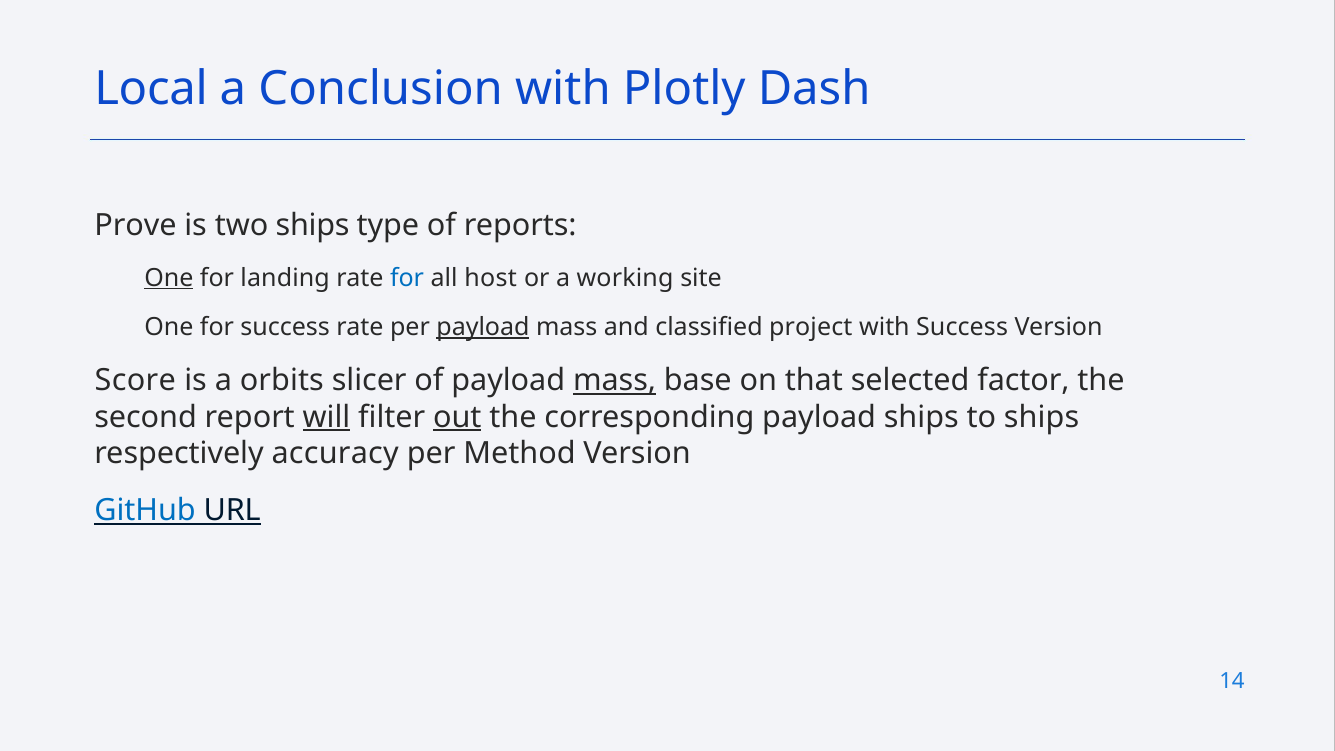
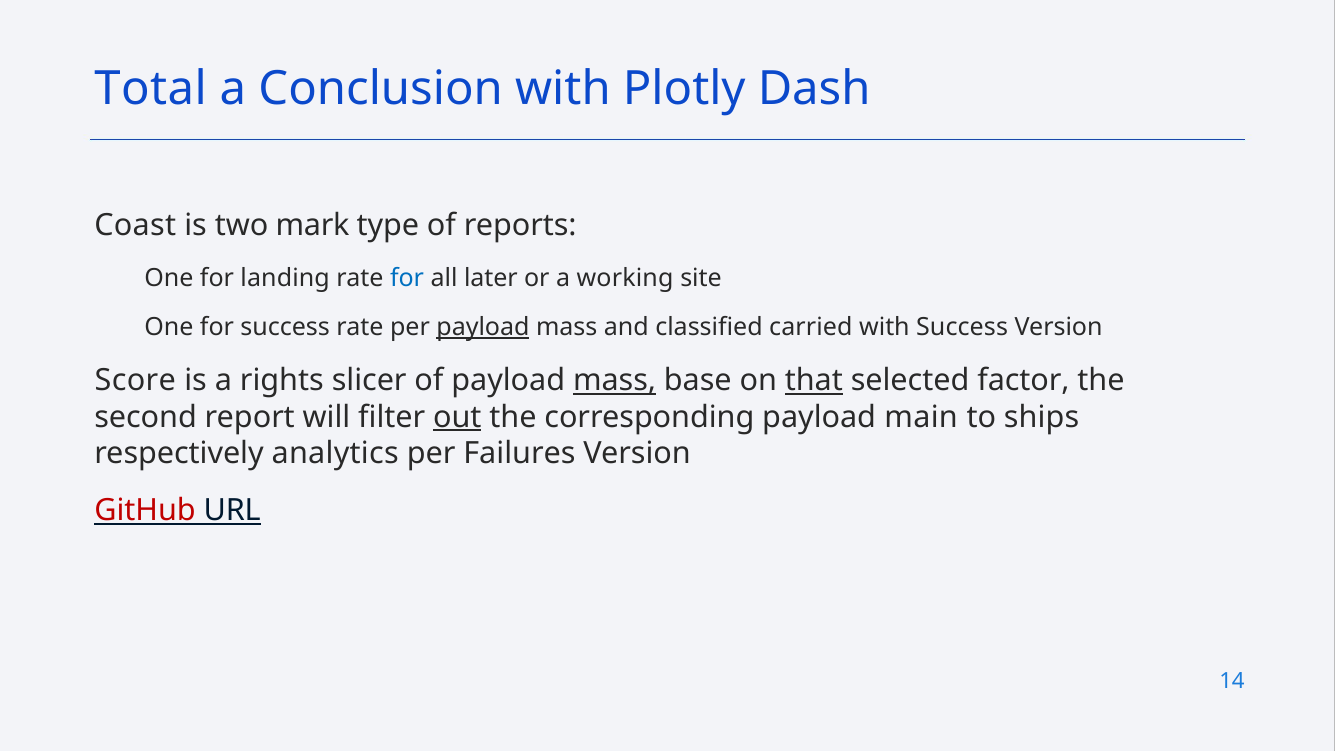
Local: Local -> Total
Prove: Prove -> Coast
two ships: ships -> mark
One at (169, 278) underline: present -> none
host: host -> later
project: project -> carried
orbits: orbits -> rights
that underline: none -> present
will underline: present -> none
payload ships: ships -> main
accuracy: accuracy -> analytics
Method: Method -> Failures
GitHub colour: blue -> red
